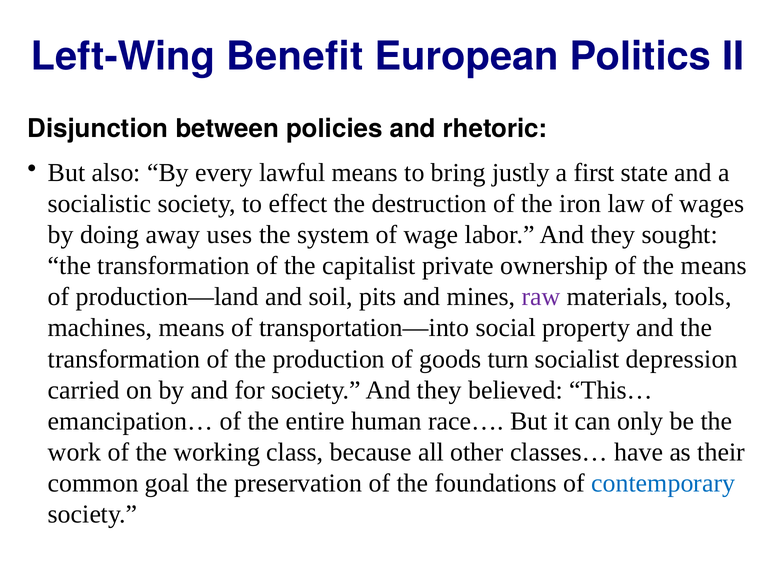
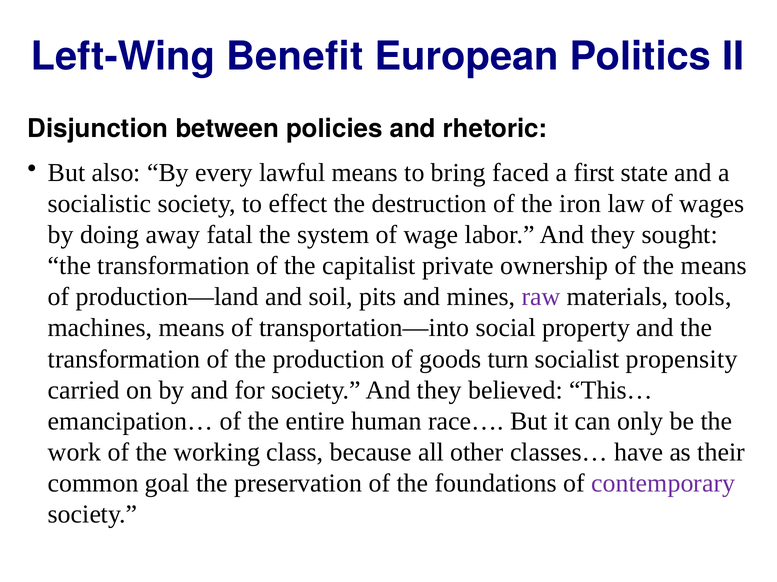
justly: justly -> faced
uses: uses -> fatal
depression: depression -> propensity
contemporary colour: blue -> purple
